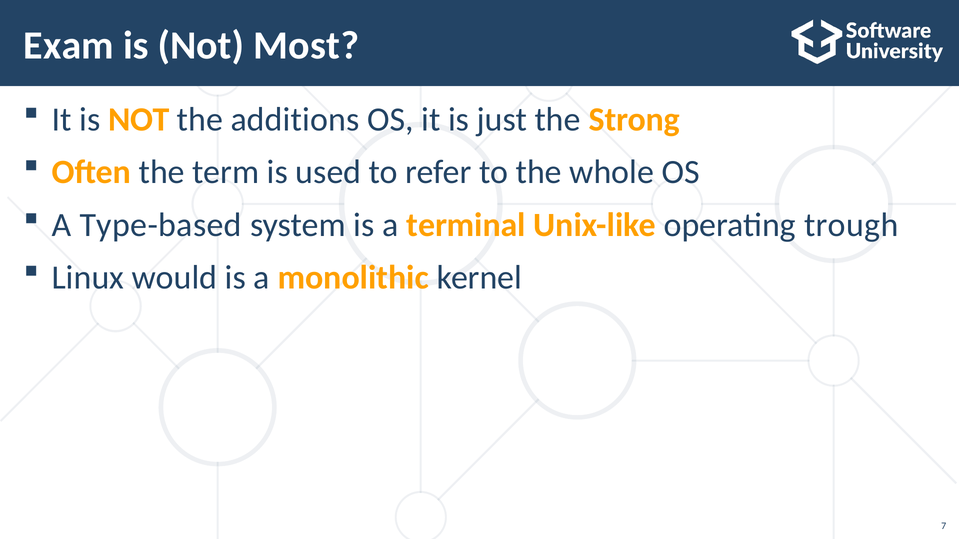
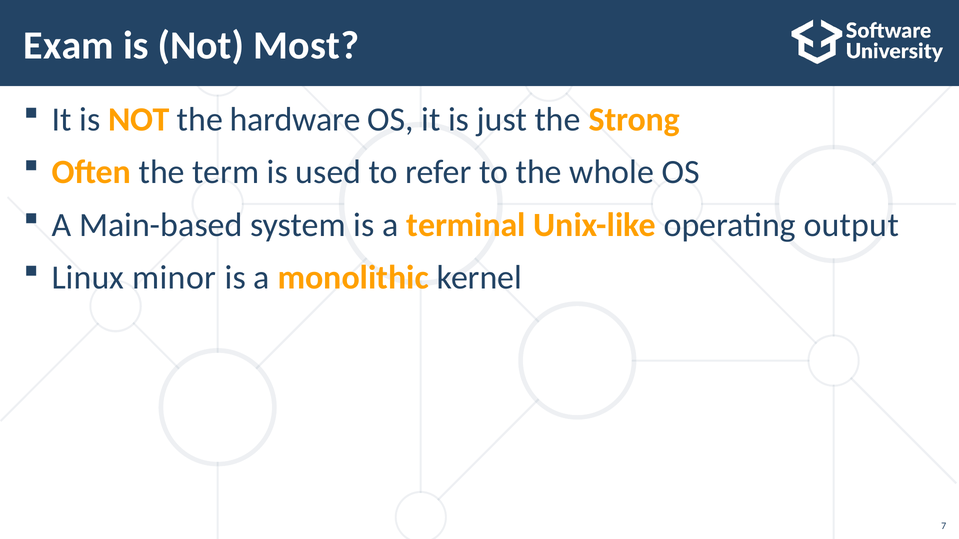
additions: additions -> hardware
Type-based: Type-based -> Main-based
trough: trough -> output
would: would -> minor
